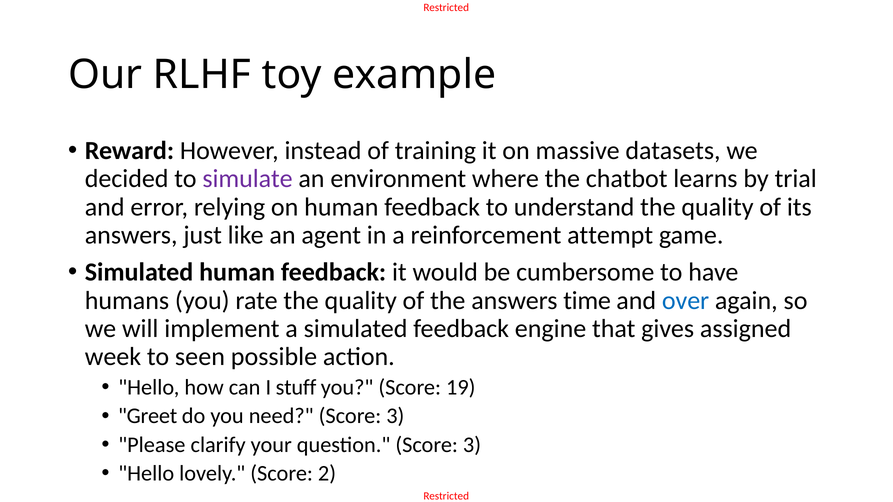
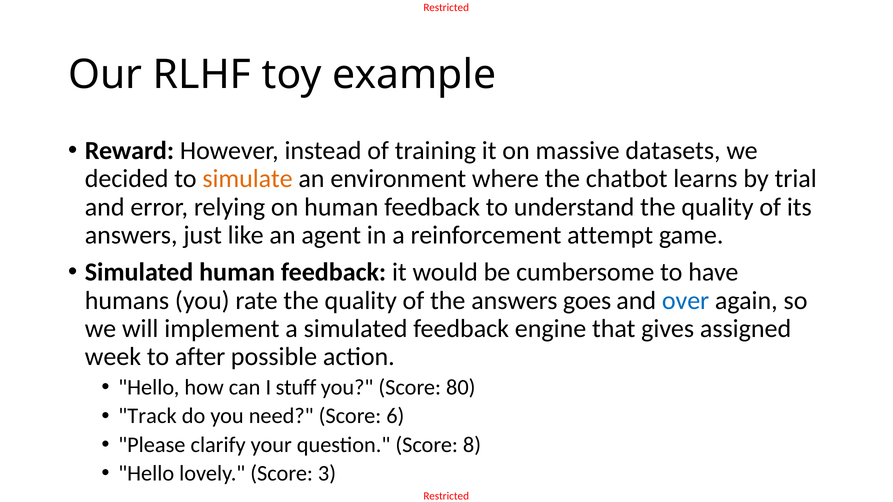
simulate colour: purple -> orange
time: time -> goes
seen: seen -> after
19: 19 -> 80
Greet: Greet -> Track
need Score 3: 3 -> 6
question Score 3: 3 -> 8
2: 2 -> 3
